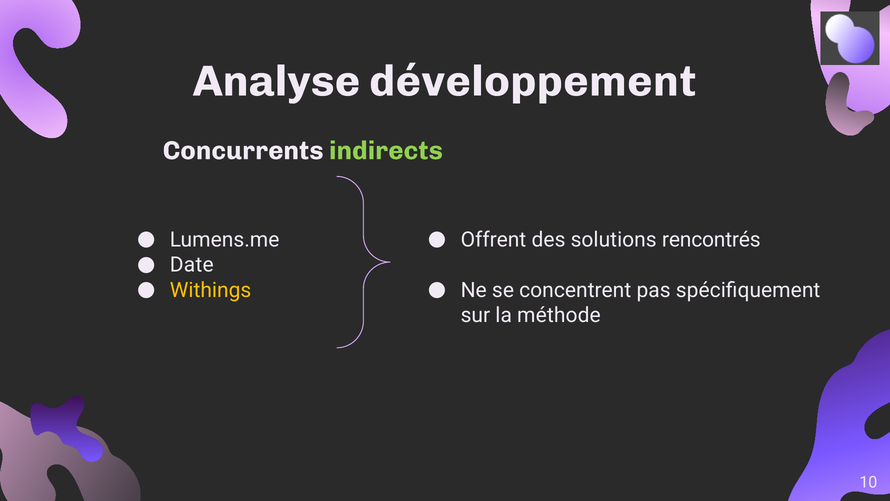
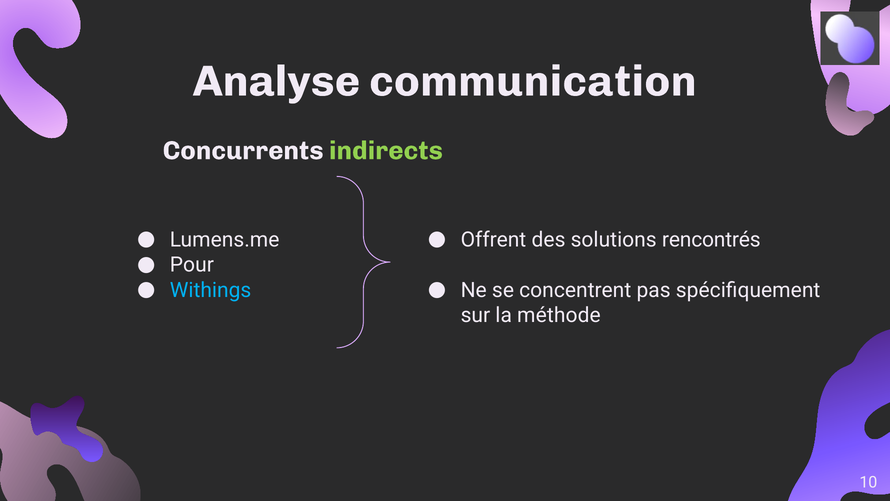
développement: développement -> communication
Date: Date -> Pour
Withings colour: yellow -> light blue
